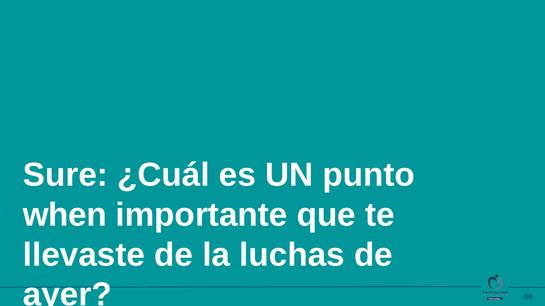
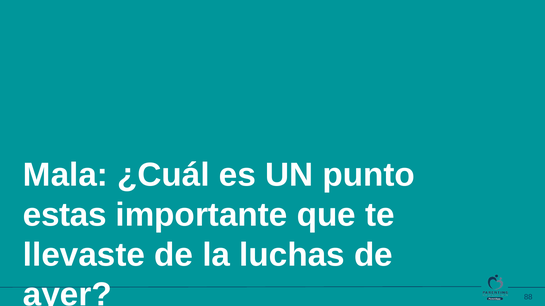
Sure: Sure -> Mala
when: when -> estas
